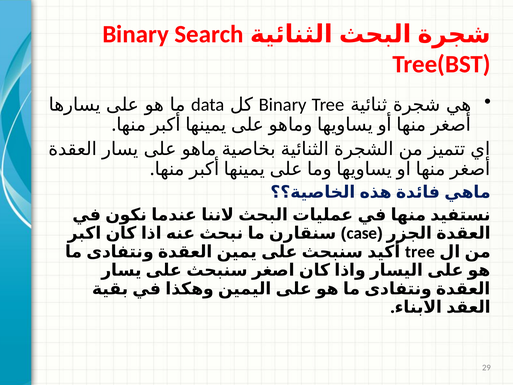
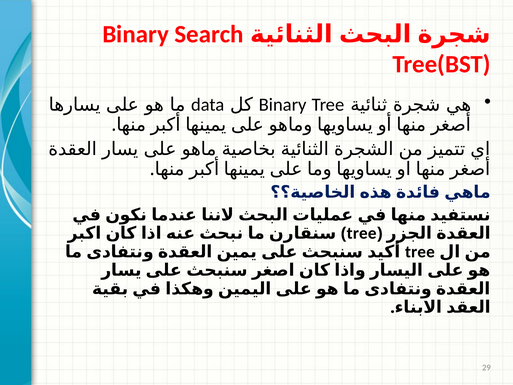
case at (362, 233): case -> tree
